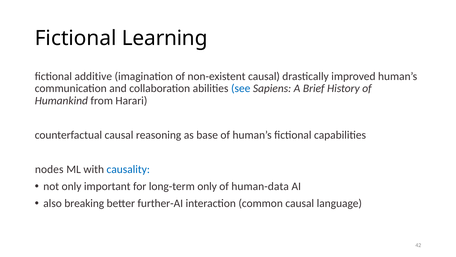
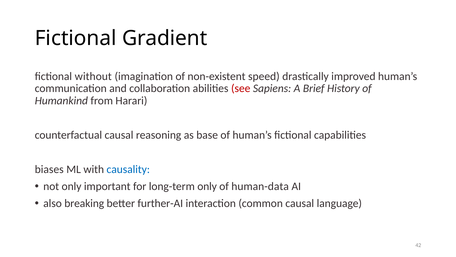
Learning: Learning -> Gradient
additive: additive -> without
non-existent causal: causal -> speed
see colour: blue -> red
nodes: nodes -> biases
